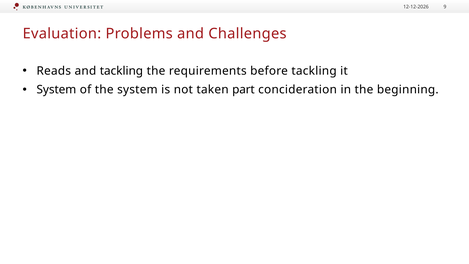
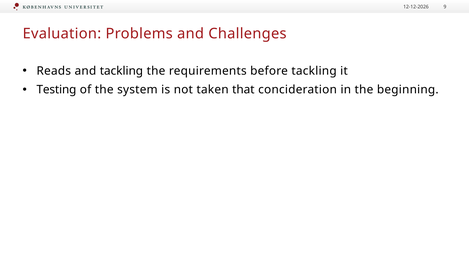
System at (56, 90): System -> Testing
part: part -> that
